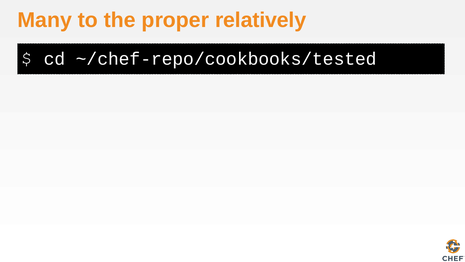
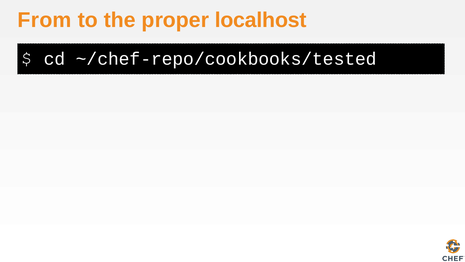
Many: Many -> From
relatively: relatively -> localhost
